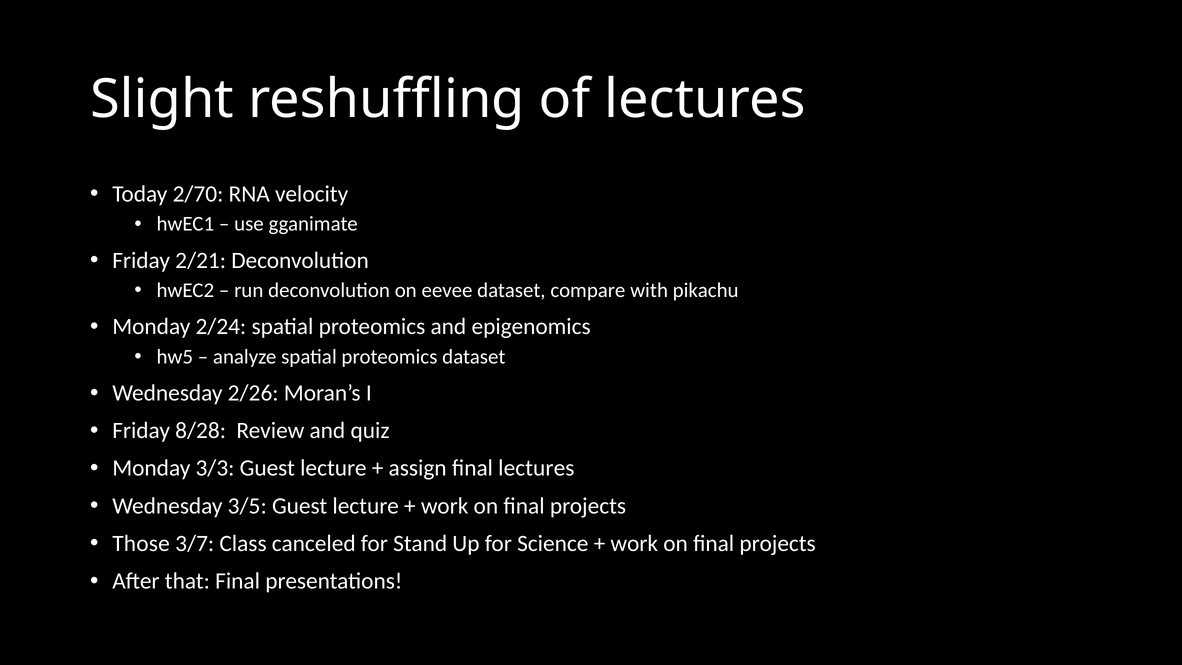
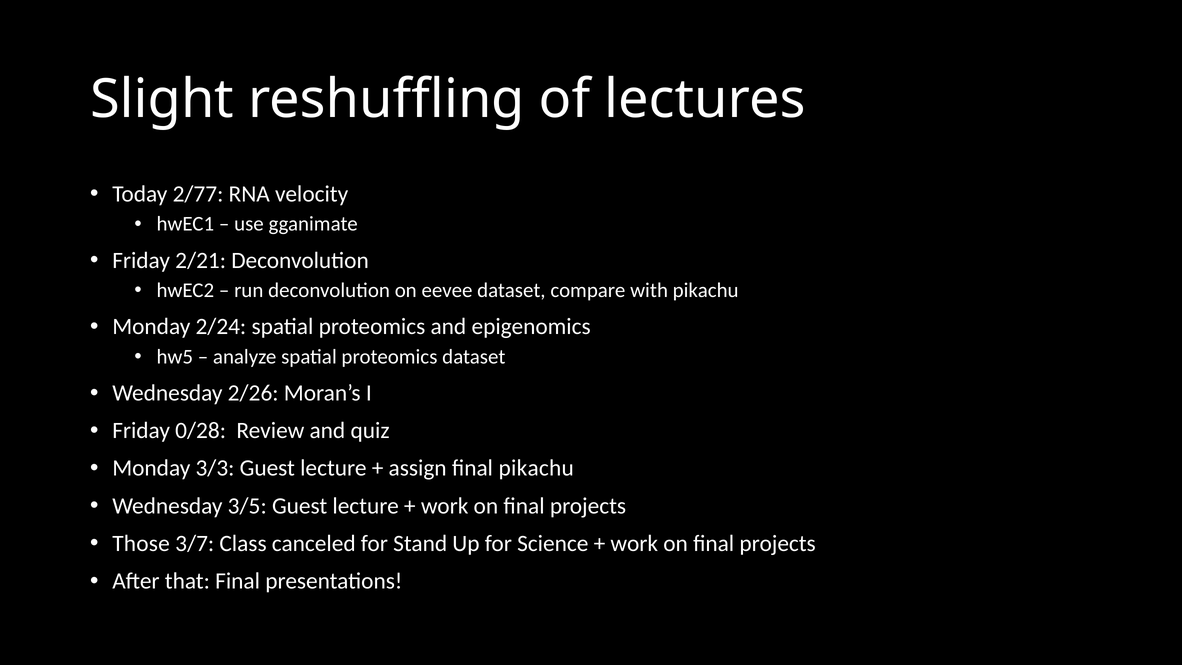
2/70: 2/70 -> 2/77
8/28: 8/28 -> 0/28
final lectures: lectures -> pikachu
